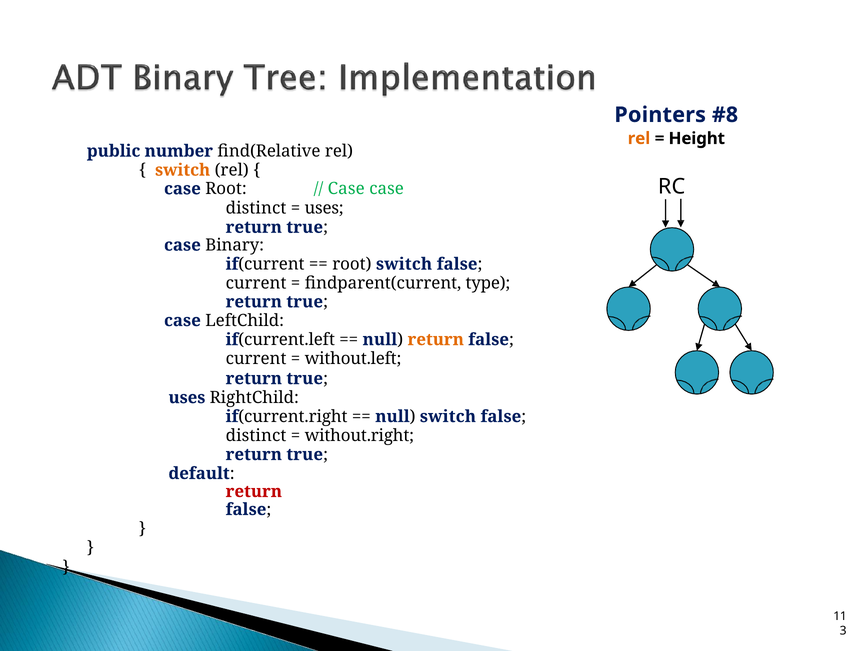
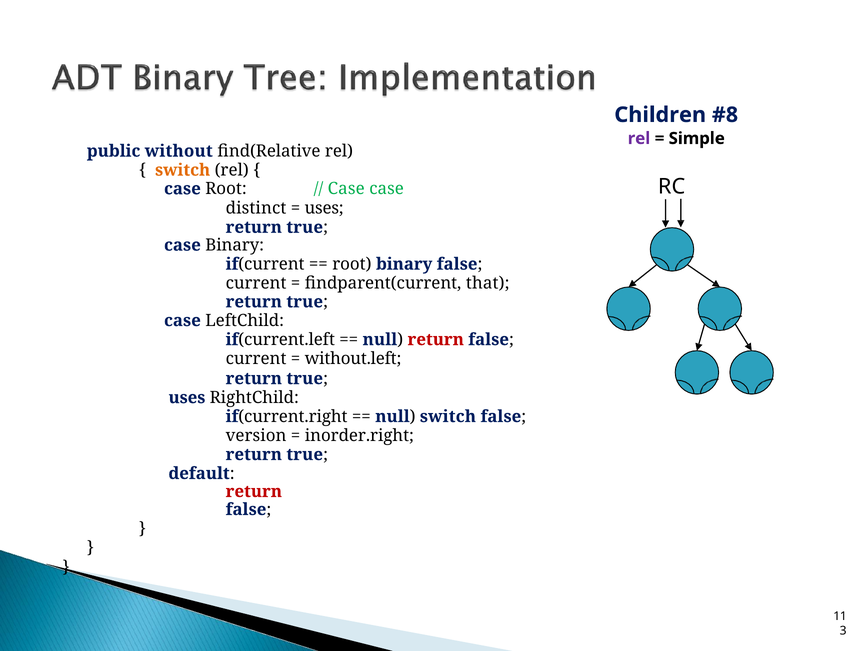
Pointers: Pointers -> Children
rel at (639, 138) colour: orange -> purple
Height: Height -> Simple
number: number -> without
root switch: switch -> binary
type: type -> that
return at (436, 340) colour: orange -> red
distinct at (256, 435): distinct -> version
without.right: without.right -> inorder.right
